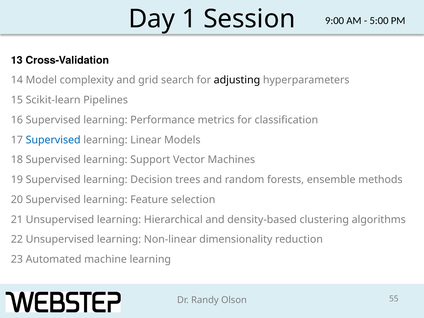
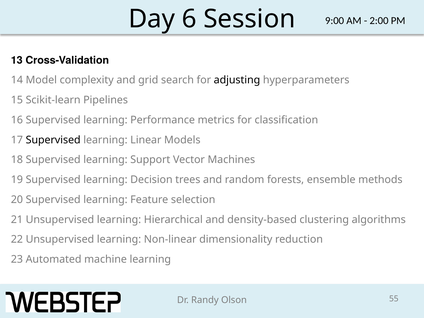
1: 1 -> 6
5:00: 5:00 -> 2:00
Supervised at (53, 140) colour: blue -> black
